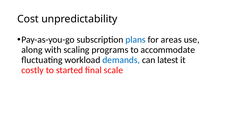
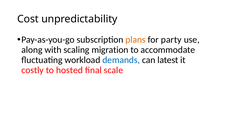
plans colour: blue -> orange
areas: areas -> party
programs: programs -> migration
started: started -> hosted
